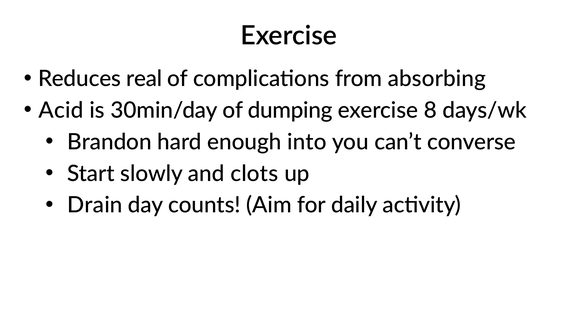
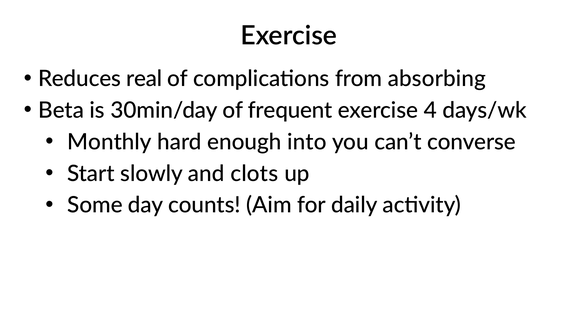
Acid: Acid -> Beta
dumping: dumping -> frequent
8: 8 -> 4
Brandon: Brandon -> Monthly
Drain: Drain -> Some
